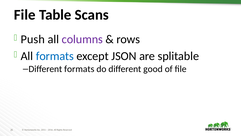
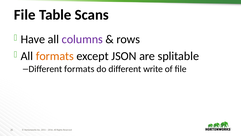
Push: Push -> Have
formats at (55, 56) colour: blue -> orange
good: good -> write
